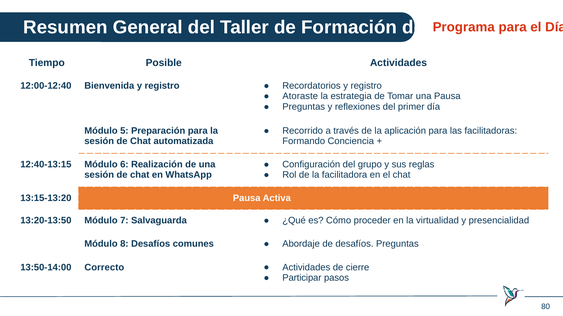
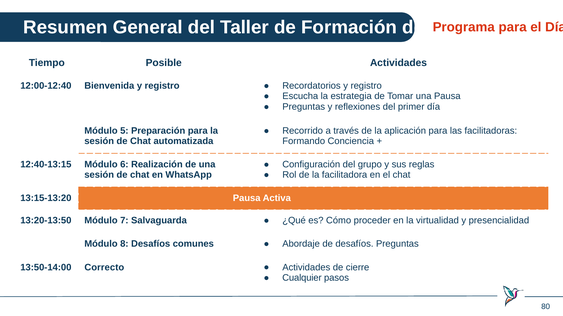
Atoraste: Atoraste -> Escucha
Participar: Participar -> Cualquier
